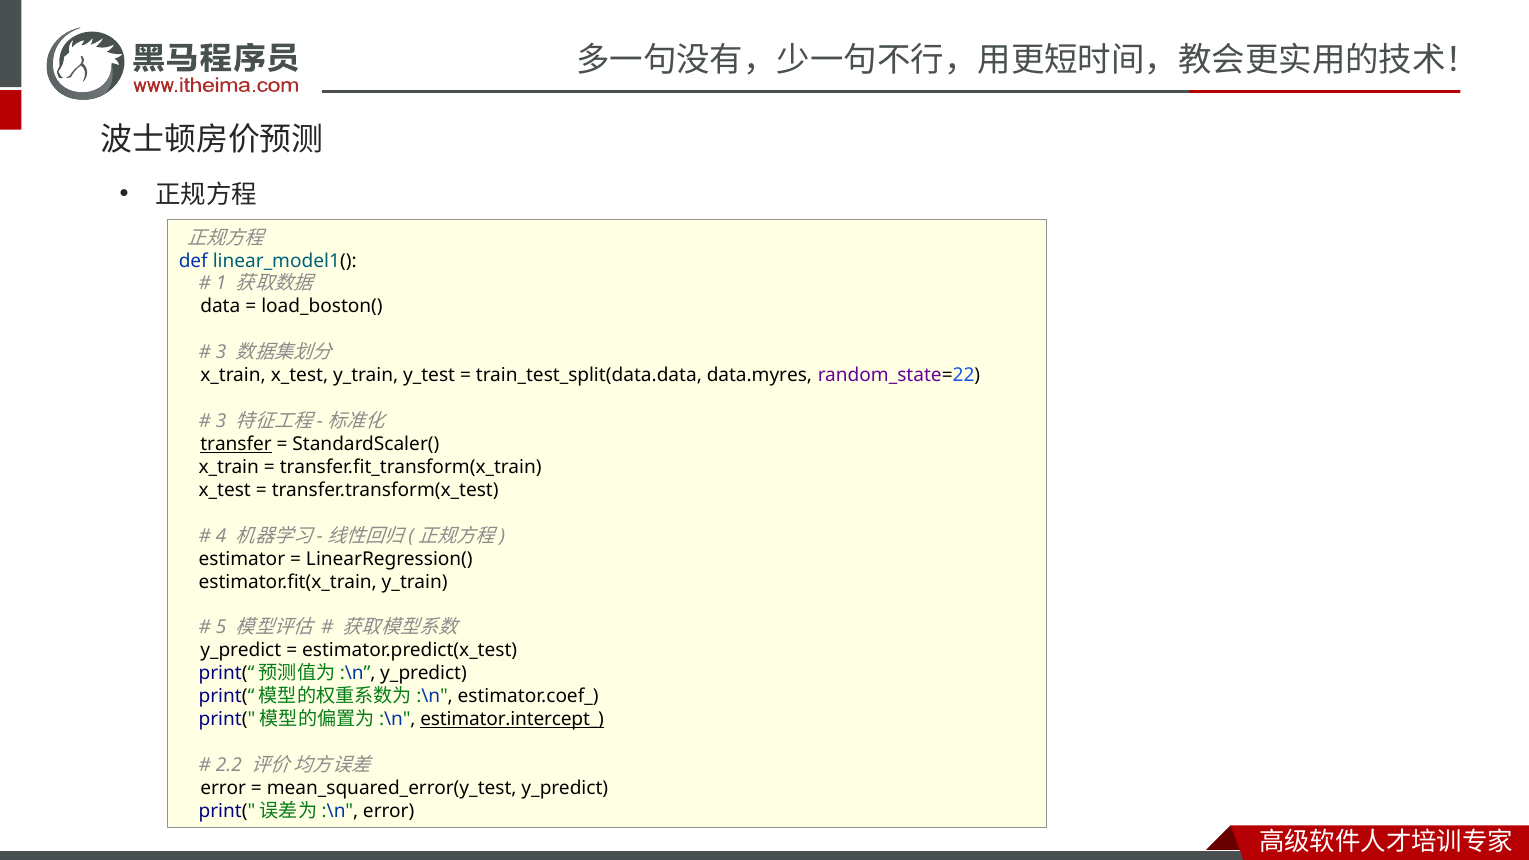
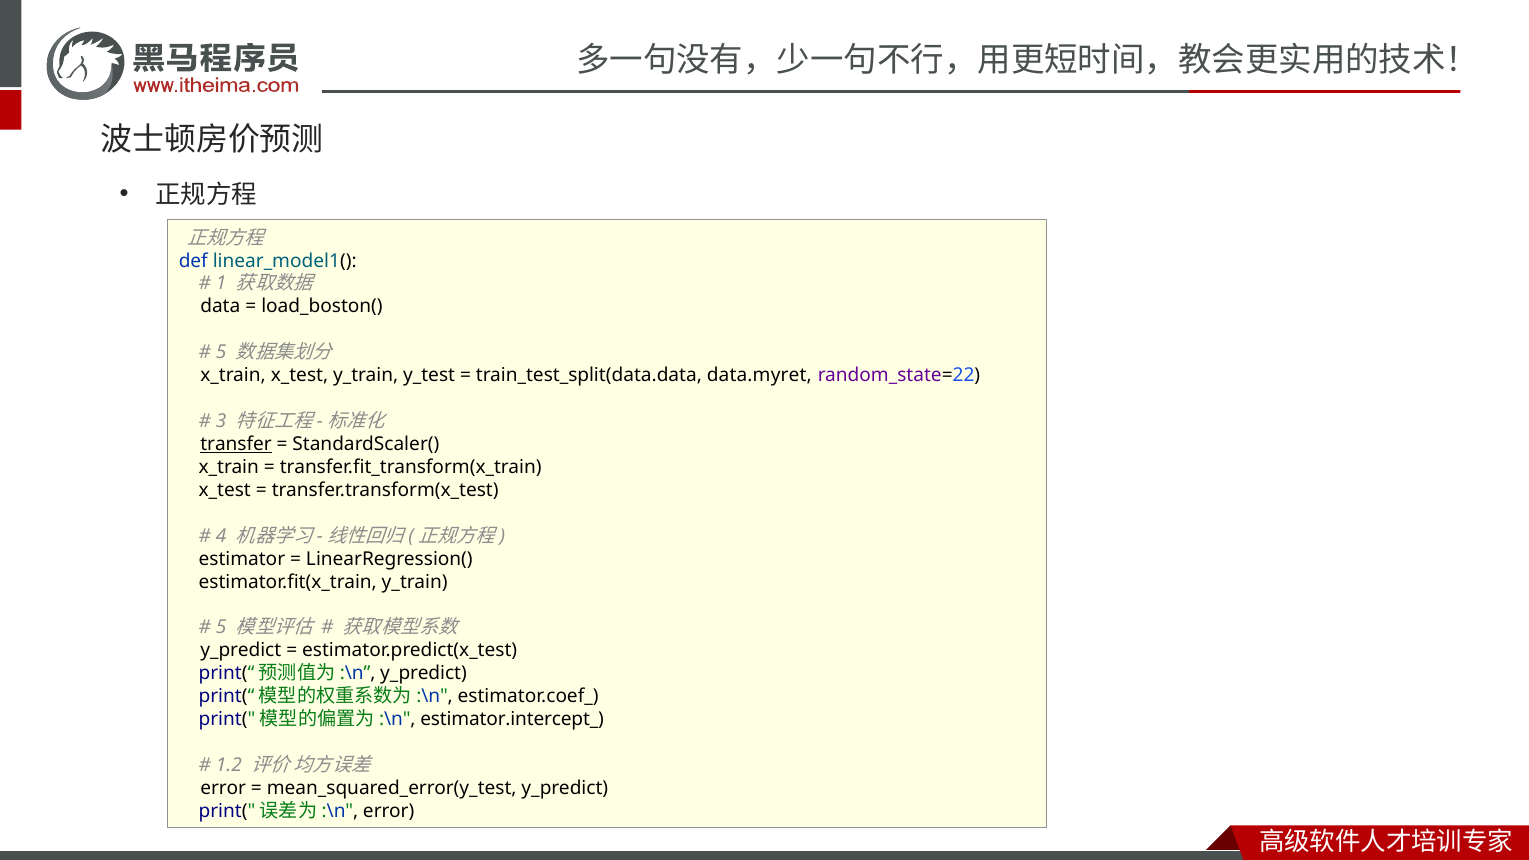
3 at (221, 352): 3 -> 5
data.myres: data.myres -> data.myret
estimator.intercept_ underline: present -> none
2.2: 2.2 -> 1.2
